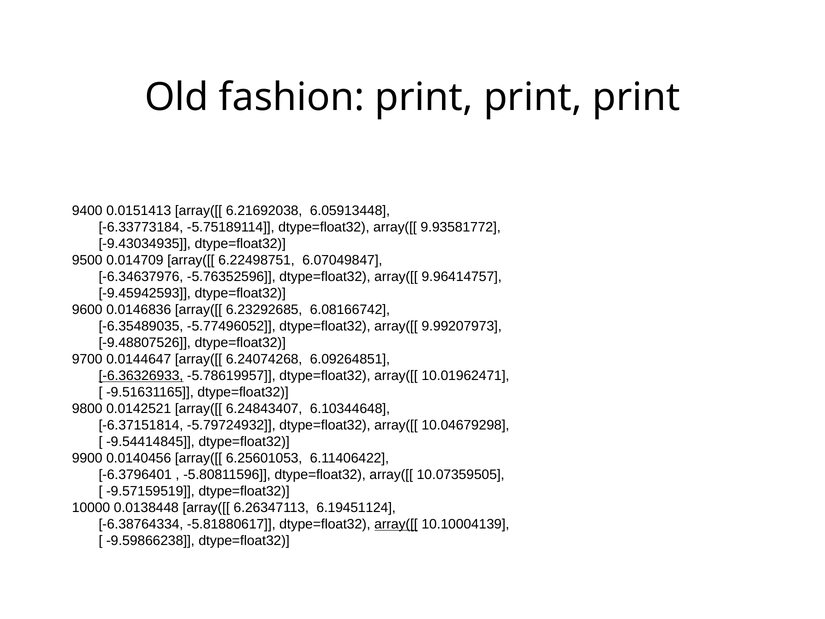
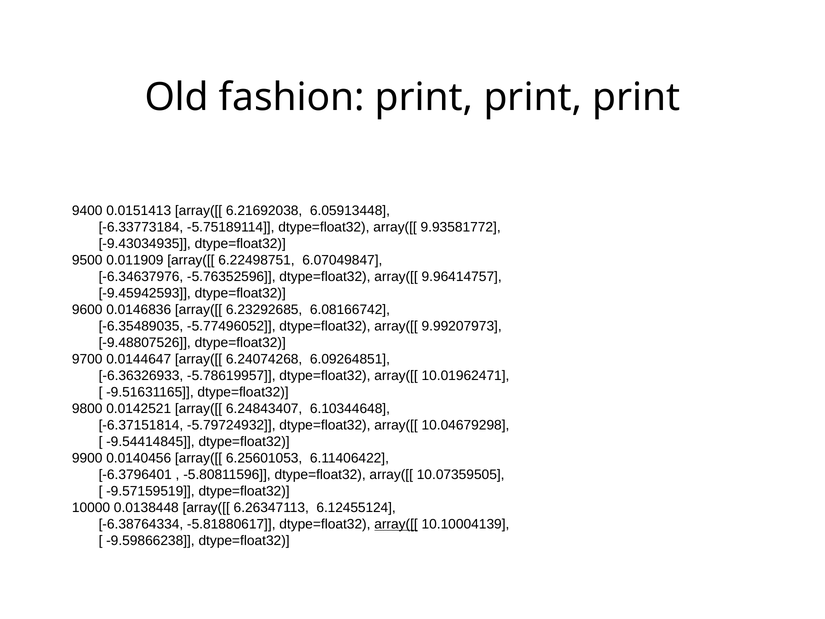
0.014709: 0.014709 -> 0.011909
-6.36326933 underline: present -> none
6.19451124: 6.19451124 -> 6.12455124
